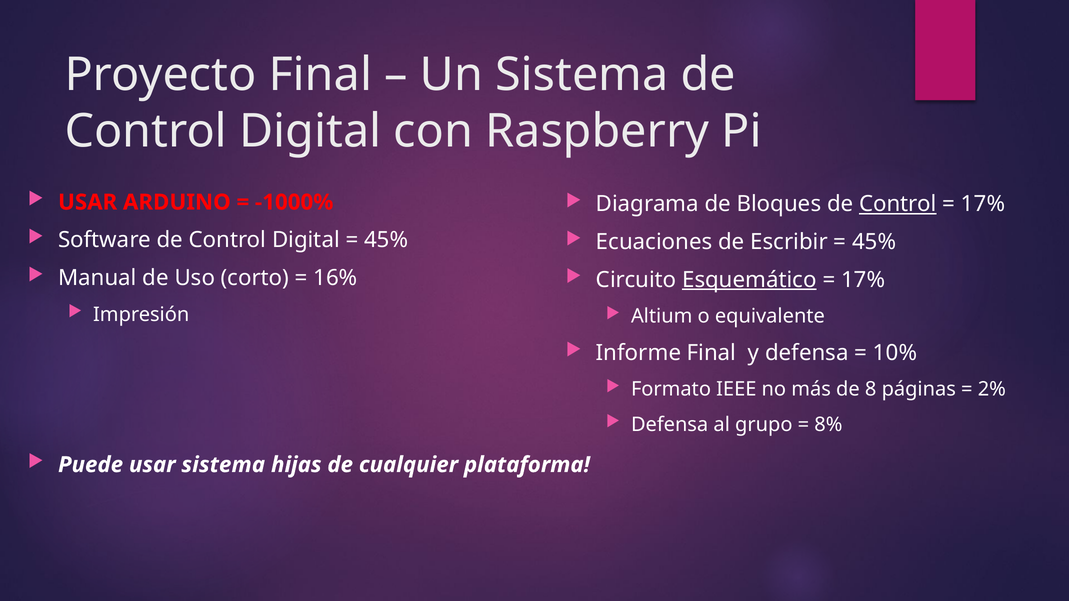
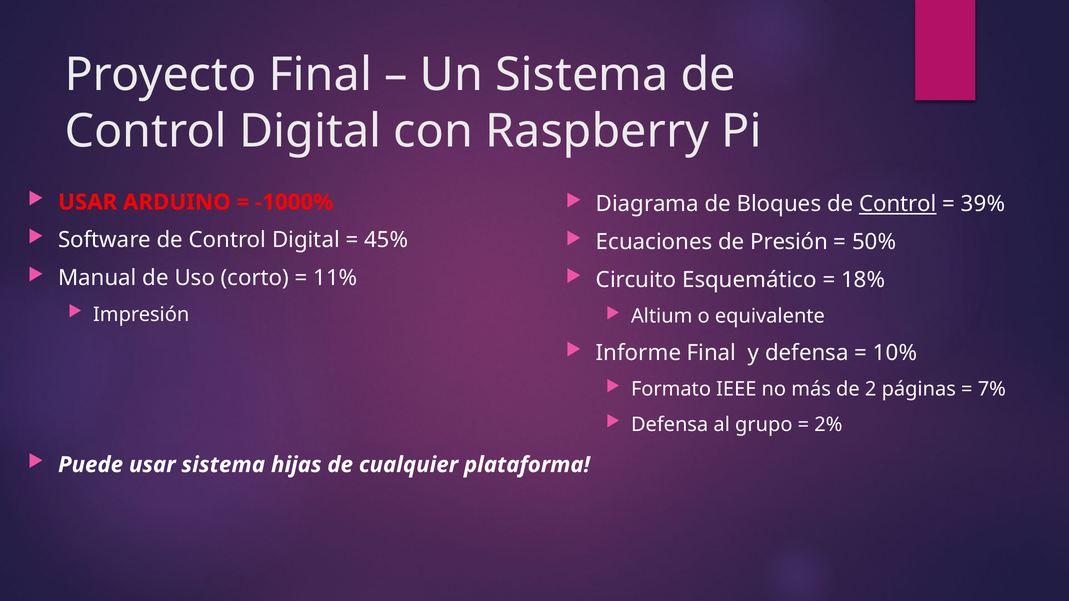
17% at (983, 204): 17% -> 39%
Escribir: Escribir -> Presión
45% at (874, 242): 45% -> 50%
16%: 16% -> 11%
Esquemático underline: present -> none
17% at (863, 280): 17% -> 18%
8: 8 -> 2
2%: 2% -> 7%
8%: 8% -> 2%
